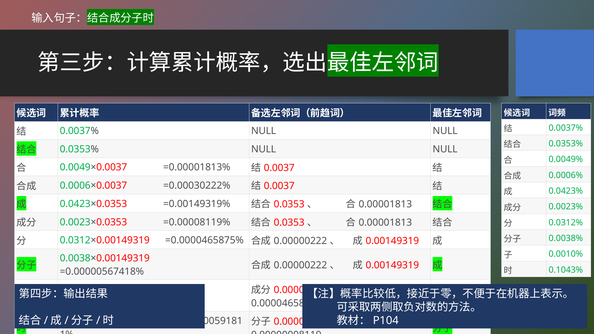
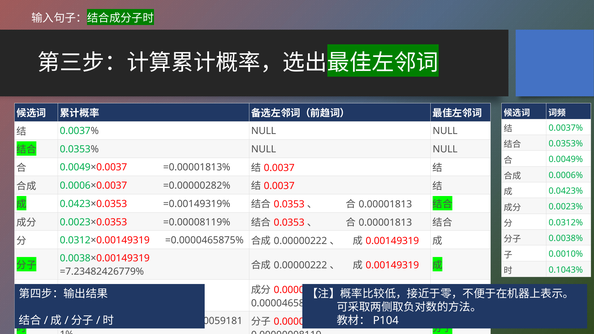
=0.00030222%: =0.00030222% -> =0.00000282%
=0.00000567418%: =0.00000567418% -> =7.23482426779%
